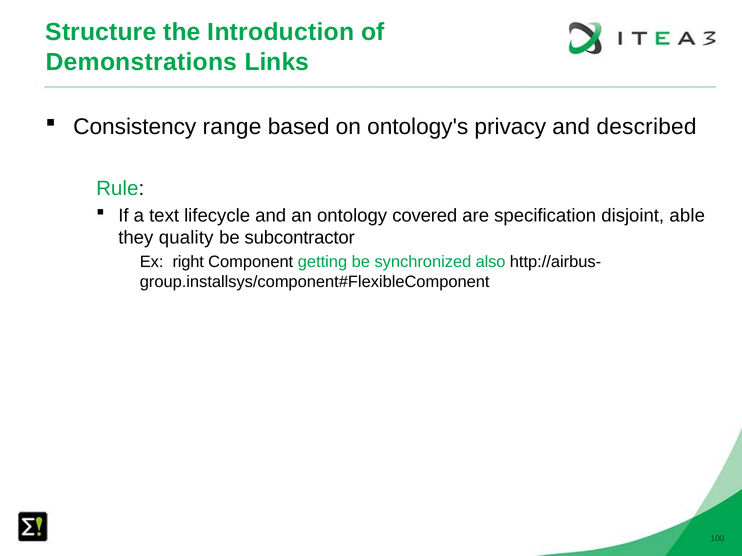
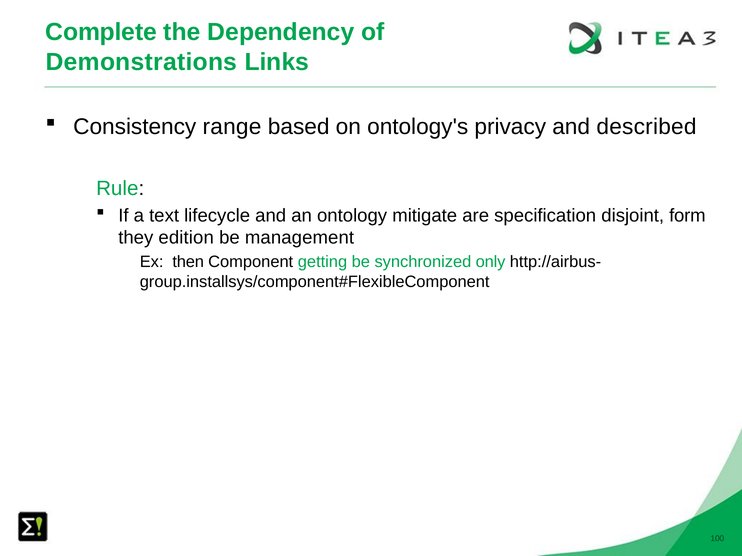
Structure: Structure -> Complete
Introduction: Introduction -> Dependency
covered: covered -> mitigate
able: able -> form
quality: quality -> edition
subcontractor: subcontractor -> management
right: right -> then
also: also -> only
